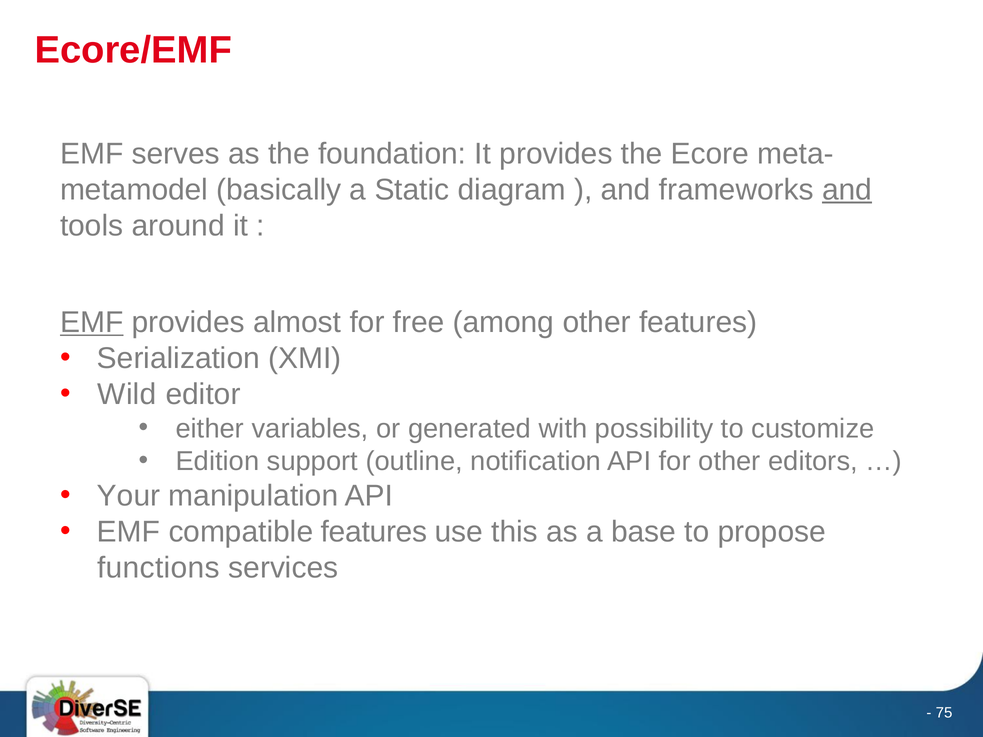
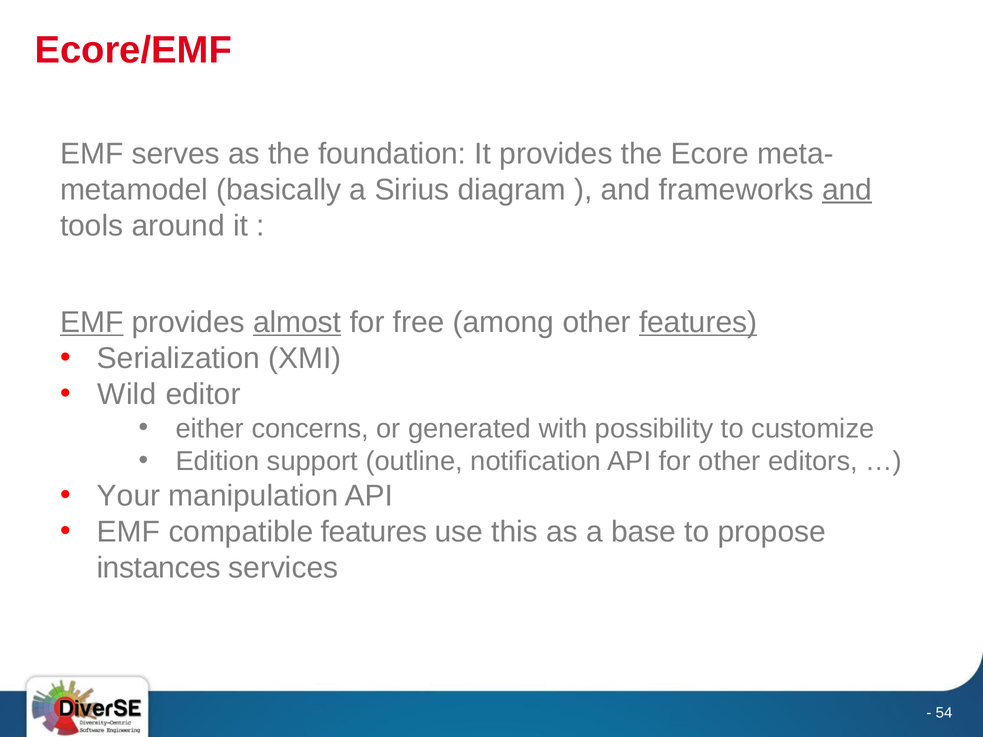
Static: Static -> Sirius
almost underline: none -> present
features at (698, 322) underline: none -> present
variables: variables -> concerns
functions: functions -> instances
75: 75 -> 54
